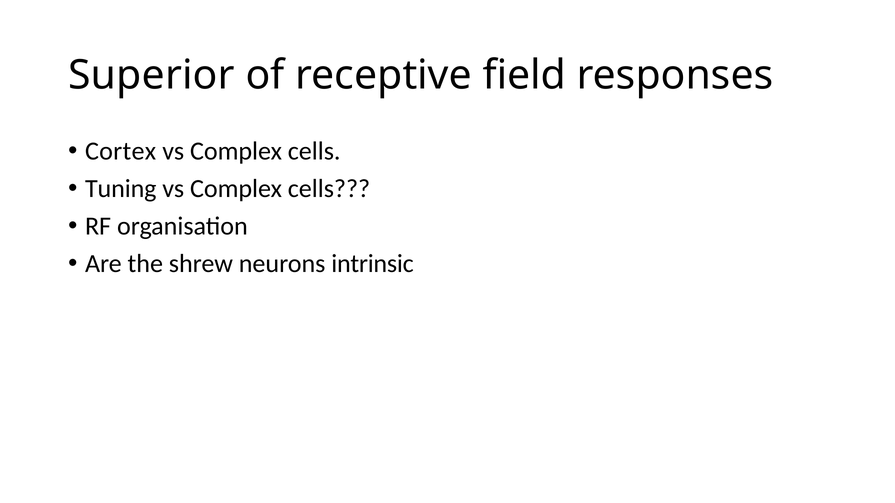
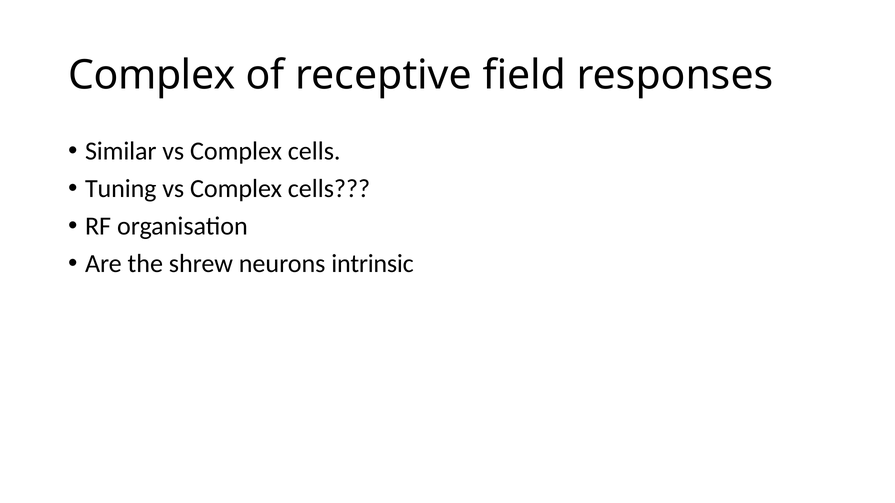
Superior at (152, 75): Superior -> Complex
Cortex: Cortex -> Similar
